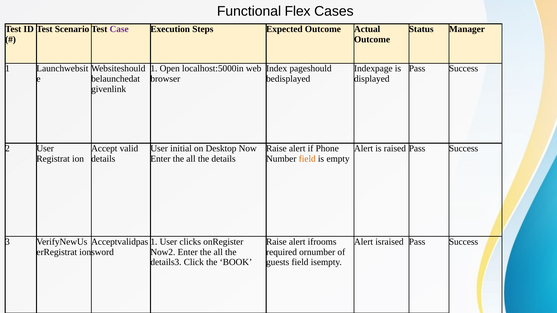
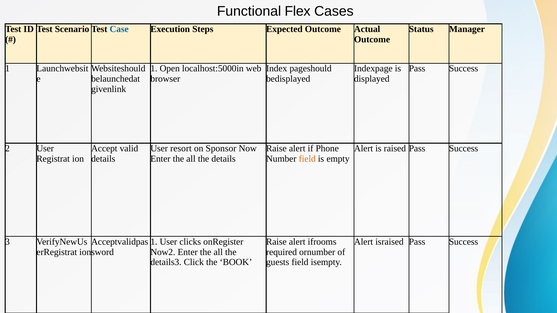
Case colour: purple -> blue
initial: initial -> resort
Desktop: Desktop -> Sponsor
